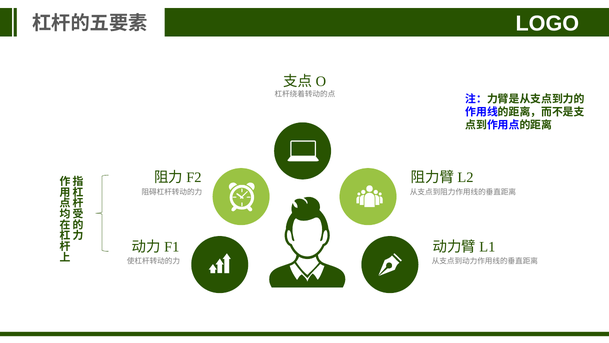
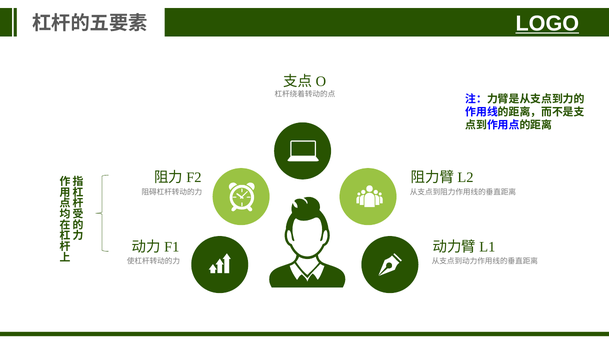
LOGO underline: none -> present
